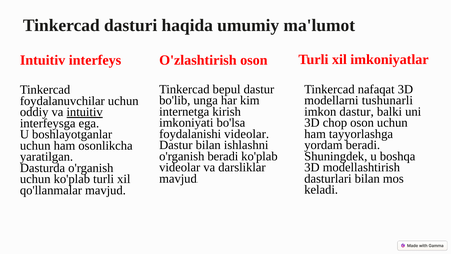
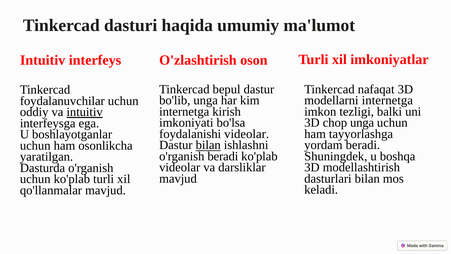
modellarni tushunarli: tushunarli -> internetga
imkon dastur: dastur -> tezligi
chop oson: oson -> unga
bilan at (208, 145) underline: none -> present
